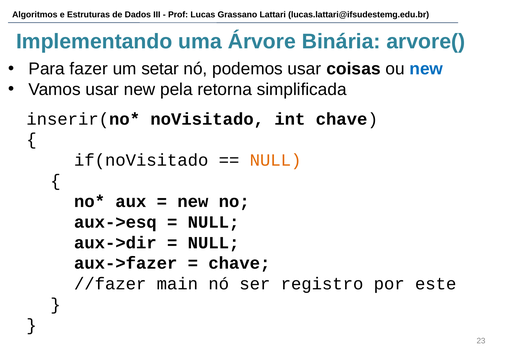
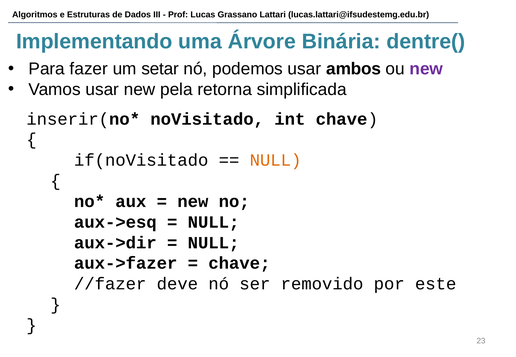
arvore(: arvore( -> dentre(
coisas: coisas -> ambos
new at (426, 69) colour: blue -> purple
main: main -> deve
registro: registro -> removido
